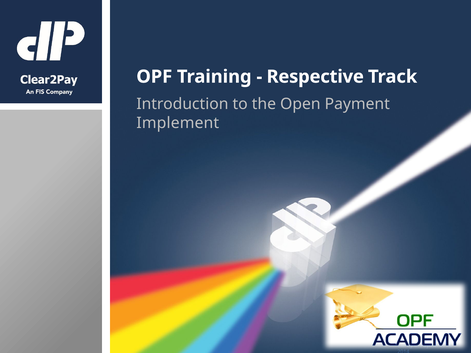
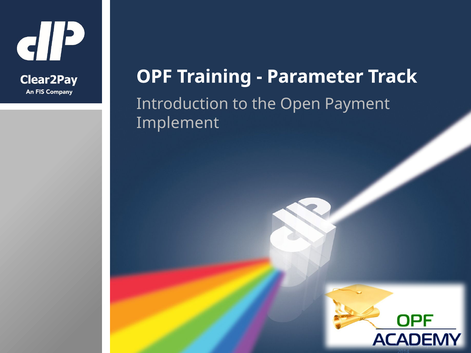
Respective: Respective -> Parameter
